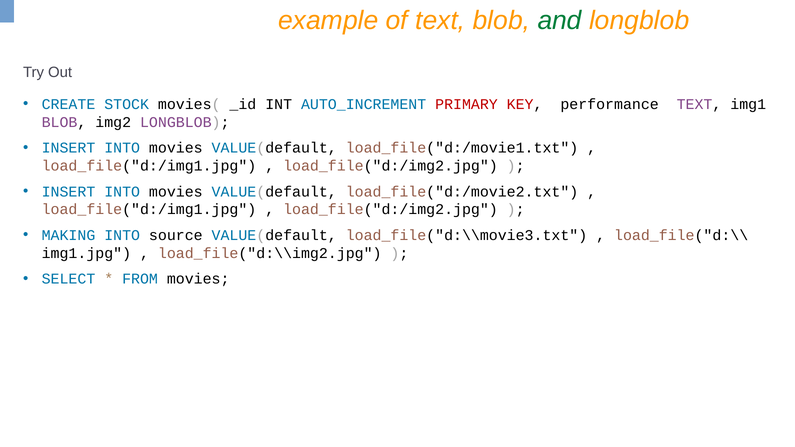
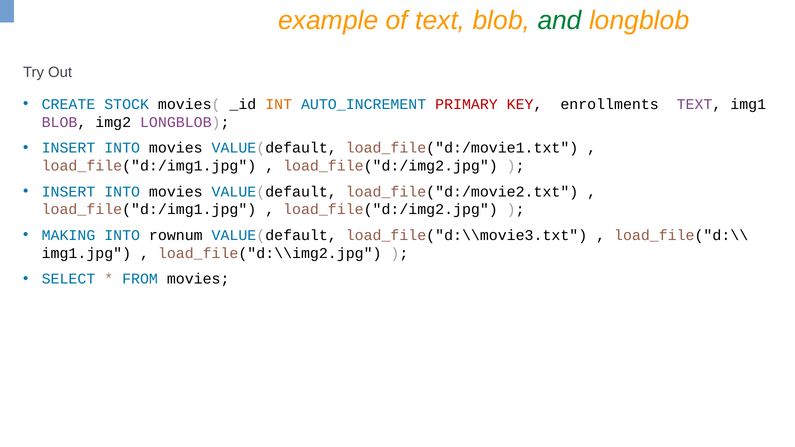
INT colour: black -> orange
performance: performance -> enrollments
source: source -> rownum
